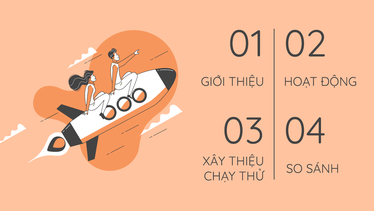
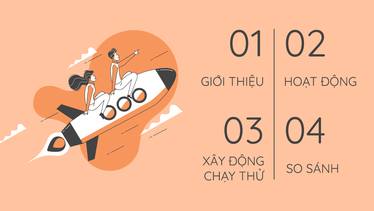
XÂY THIỆU: THIỆU -> ĐỘNG
